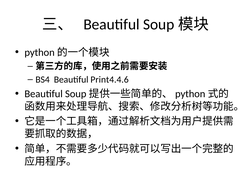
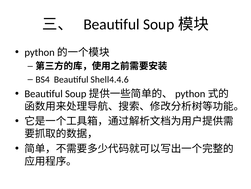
Print4.4.6: Print4.4.6 -> Shell4.4.6
